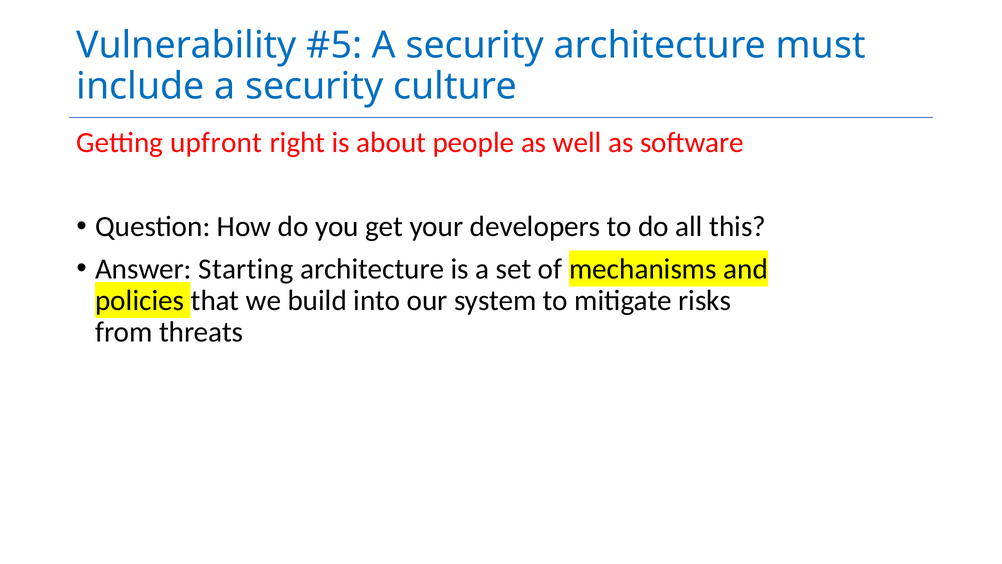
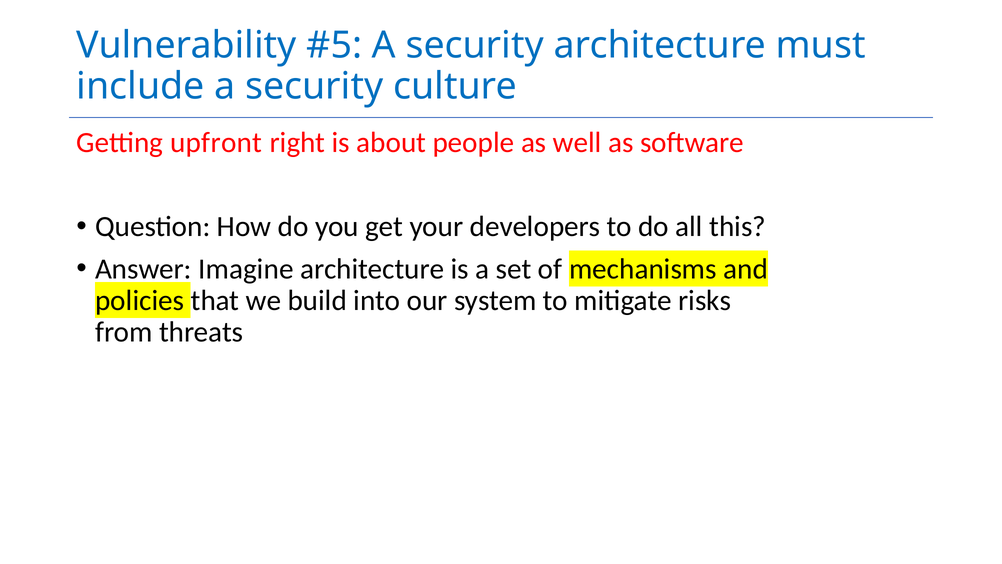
Starting: Starting -> Imagine
